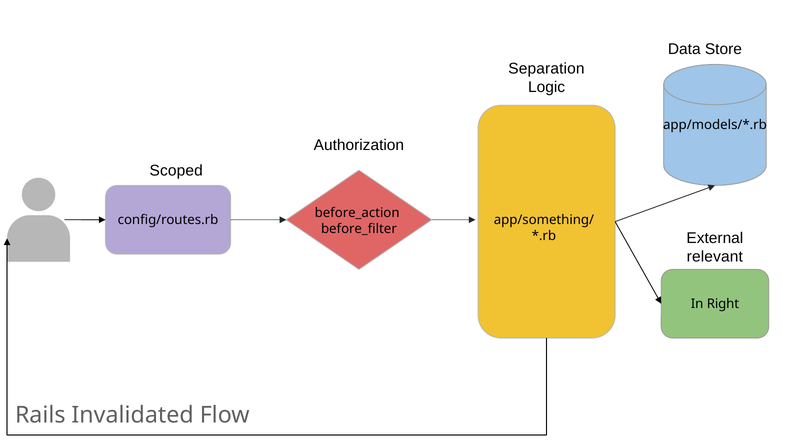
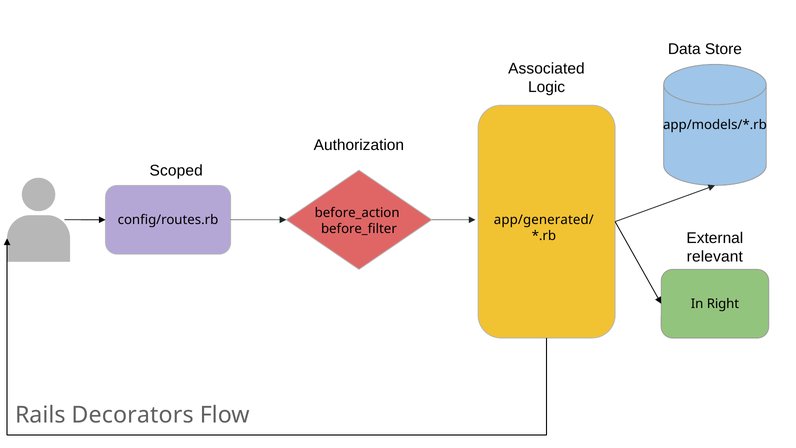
Separation: Separation -> Associated
app/something/: app/something/ -> app/generated/
Invalidated: Invalidated -> Decorators
